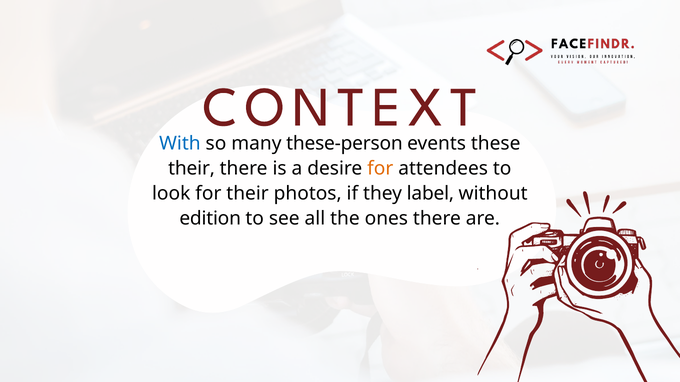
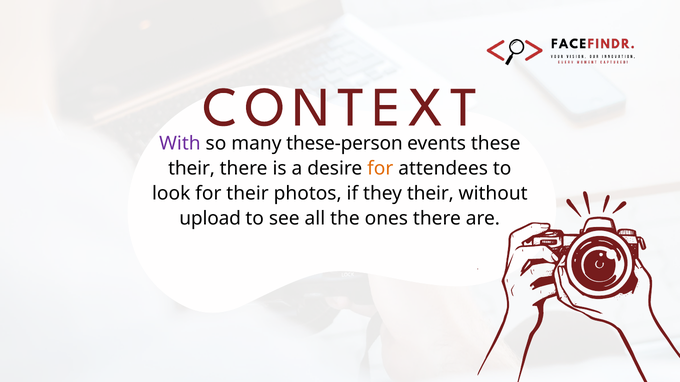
With colour: blue -> purple
they label: label -> their
edition: edition -> upload
